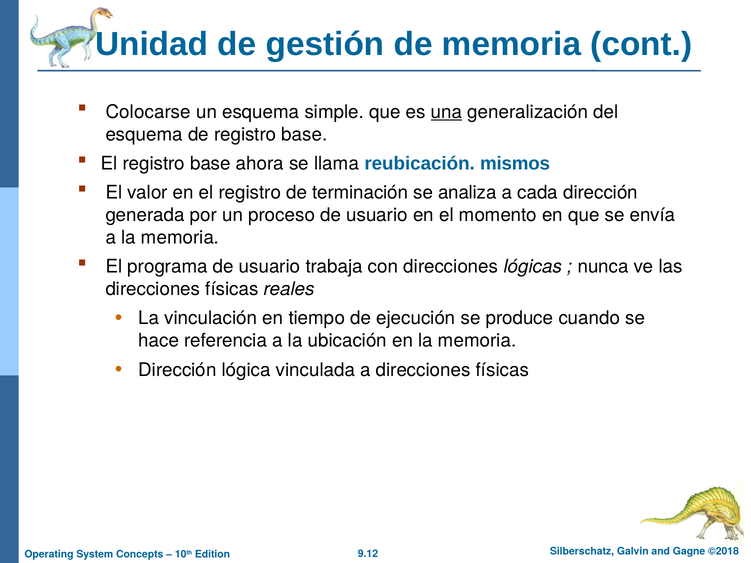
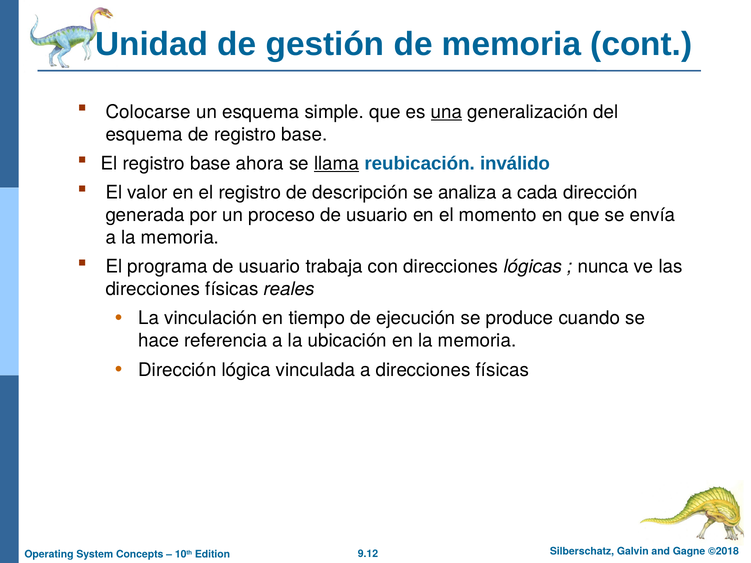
llama underline: none -> present
mismos: mismos -> inválido
terminación: terminación -> descripción
